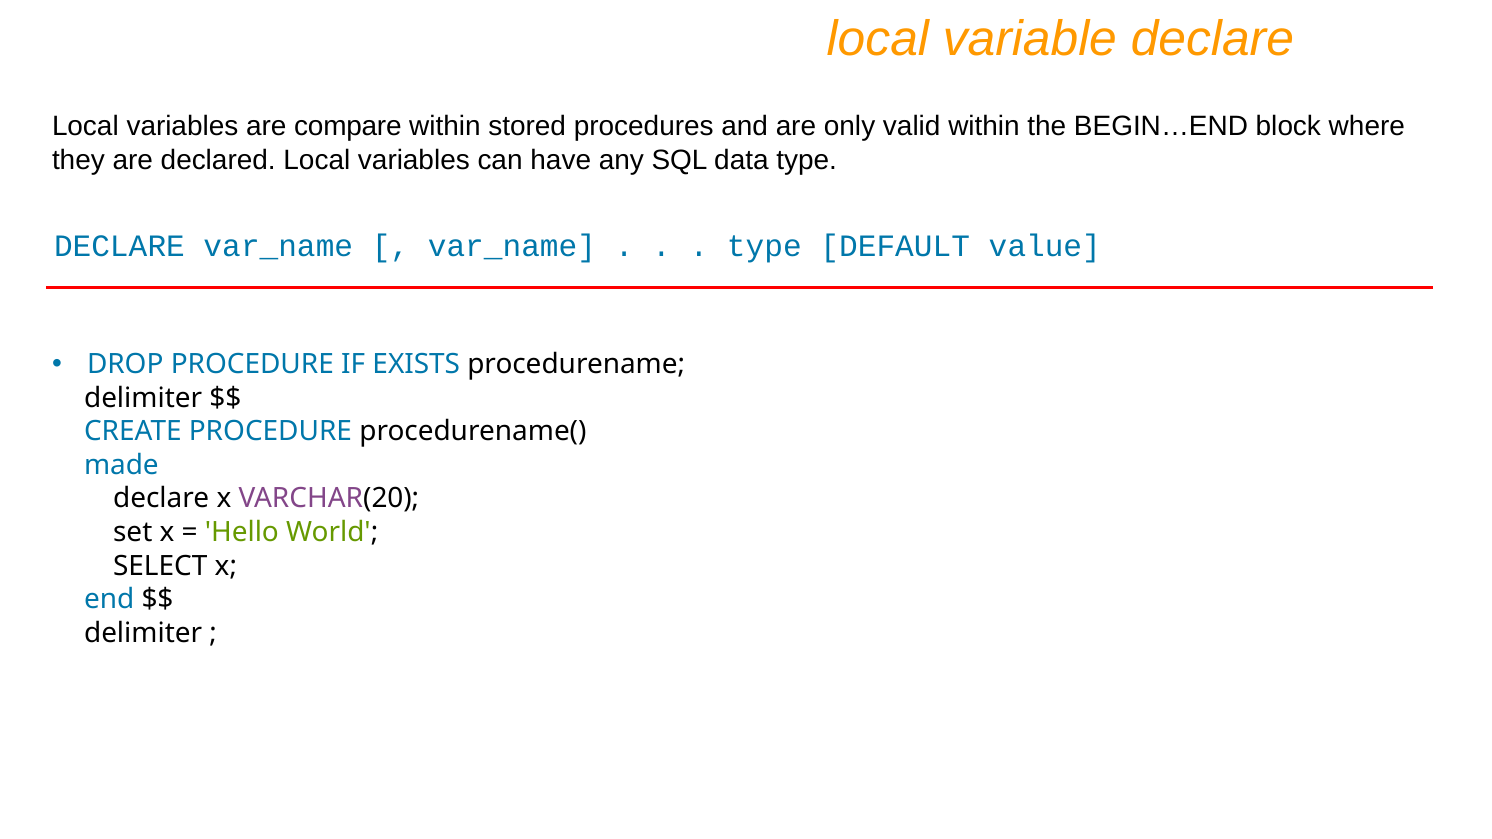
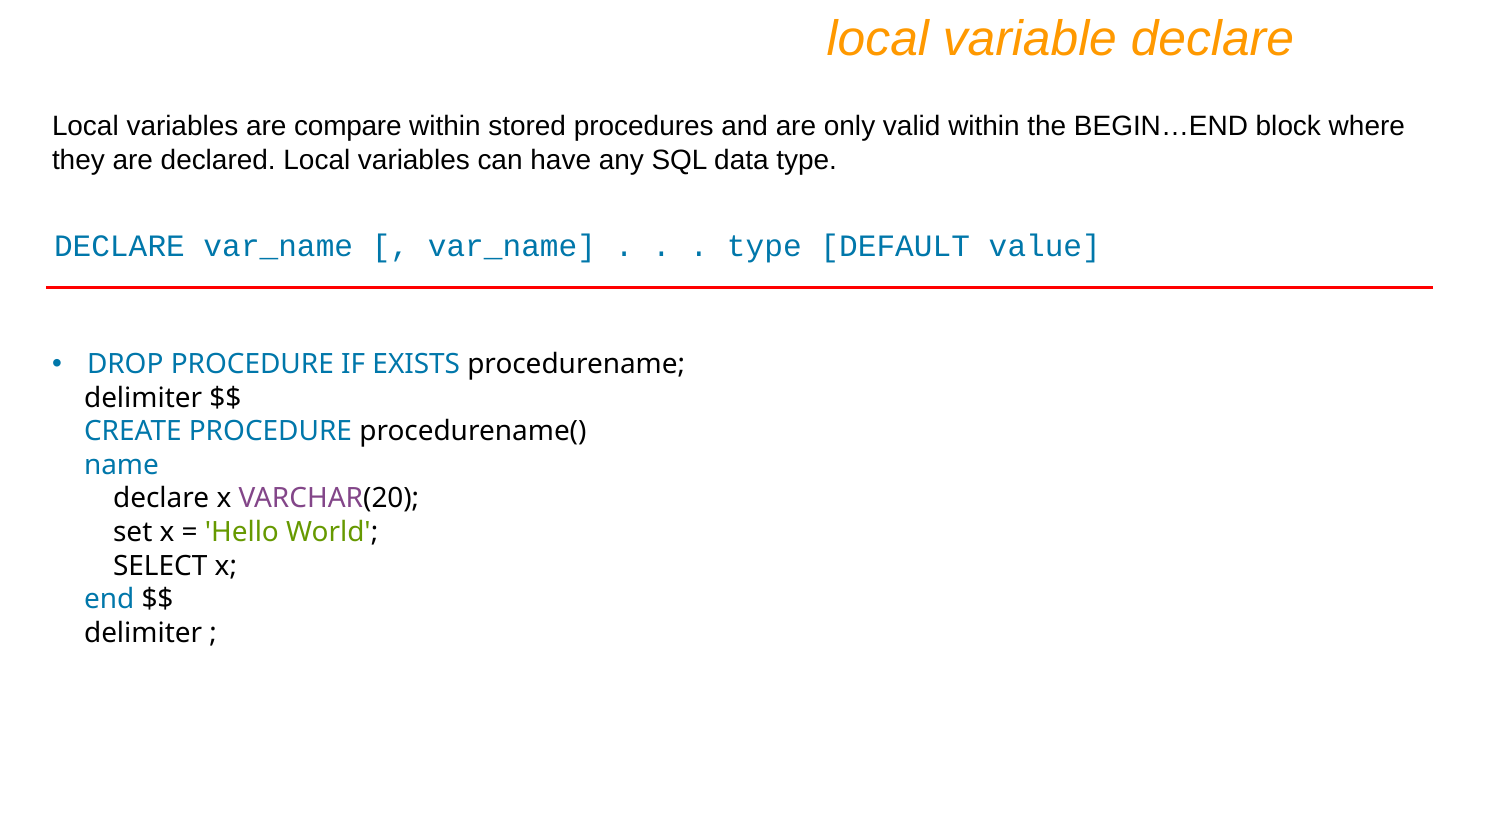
made: made -> name
